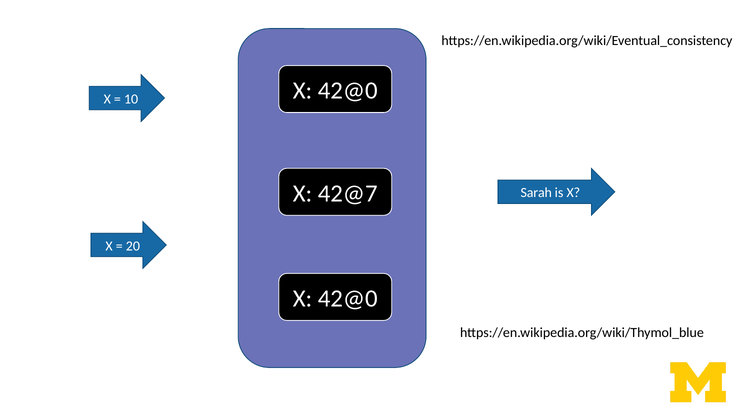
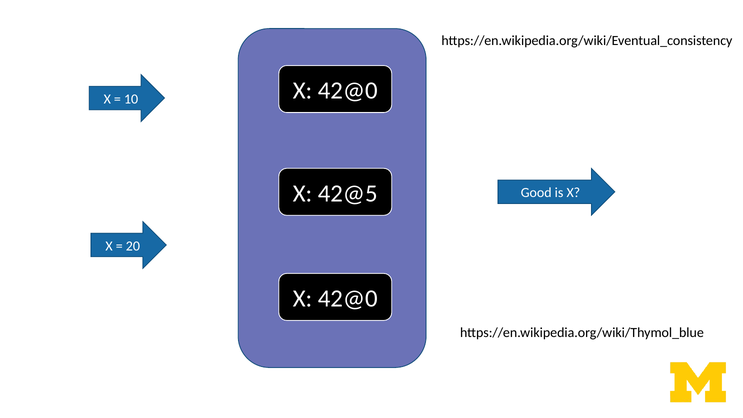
42@7: 42@7 -> 42@5
Sarah: Sarah -> Good
